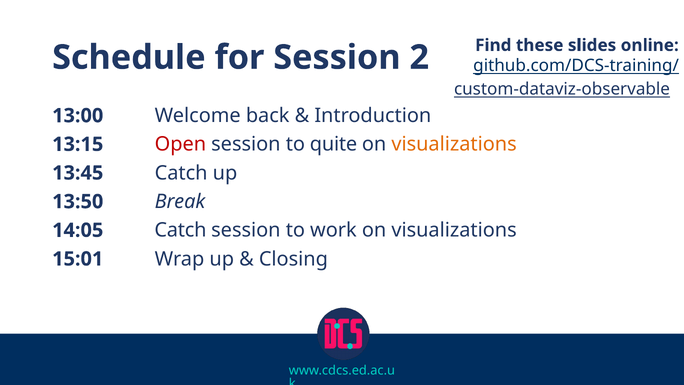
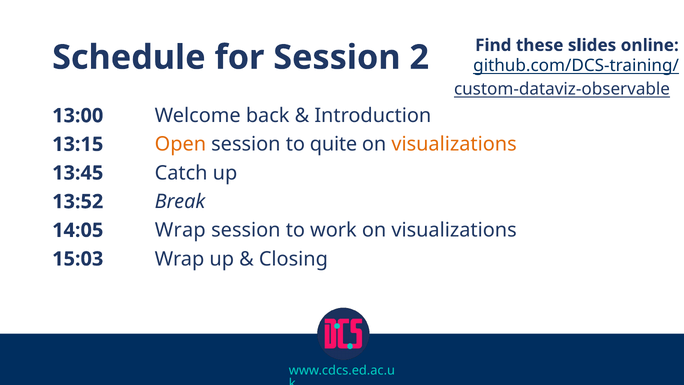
Open colour: red -> orange
13:50: 13:50 -> 13:52
14:05 Catch: Catch -> Wrap
15:01: 15:01 -> 15:03
